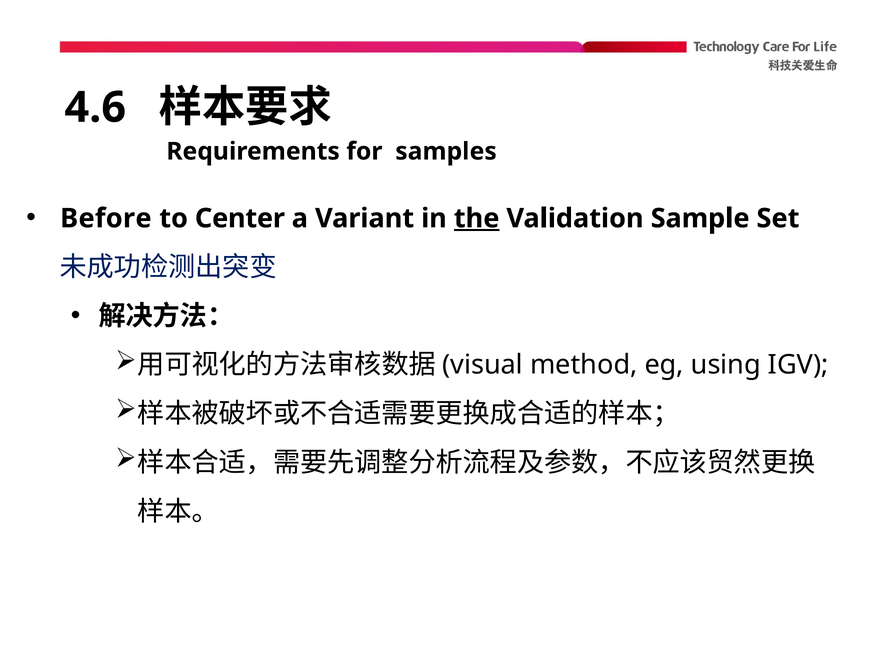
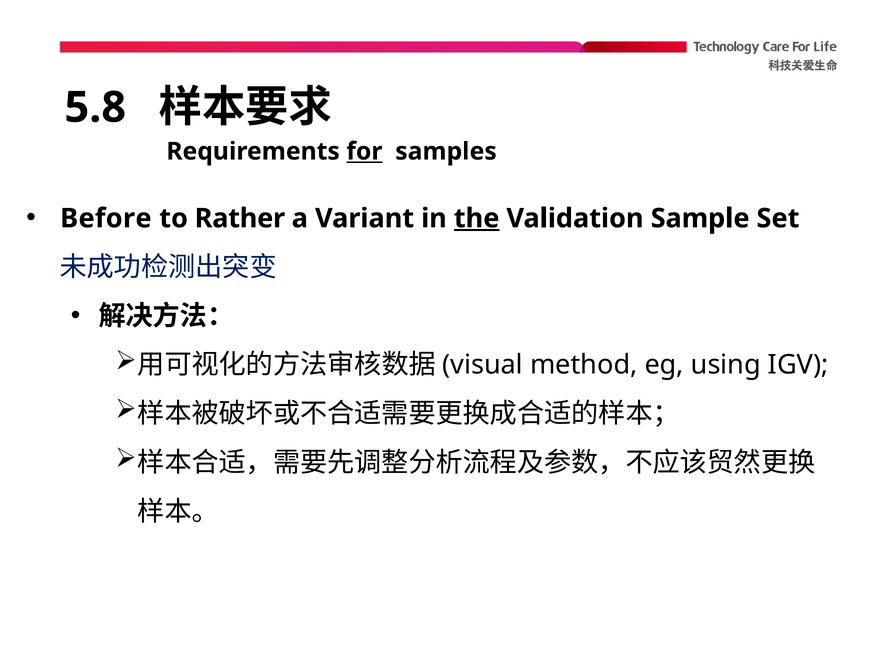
4.6: 4.6 -> 5.8
for underline: none -> present
Center: Center -> Rather
